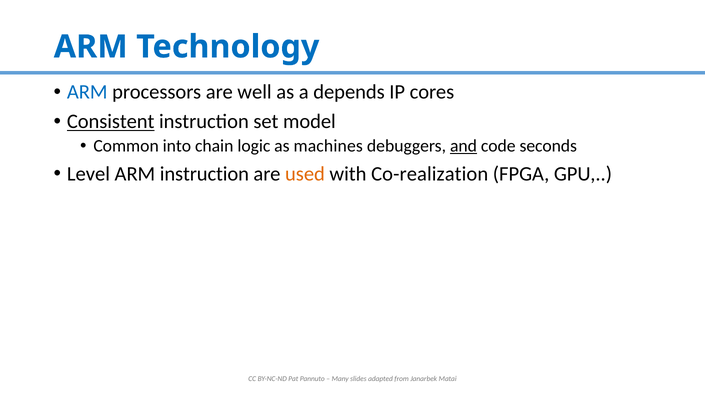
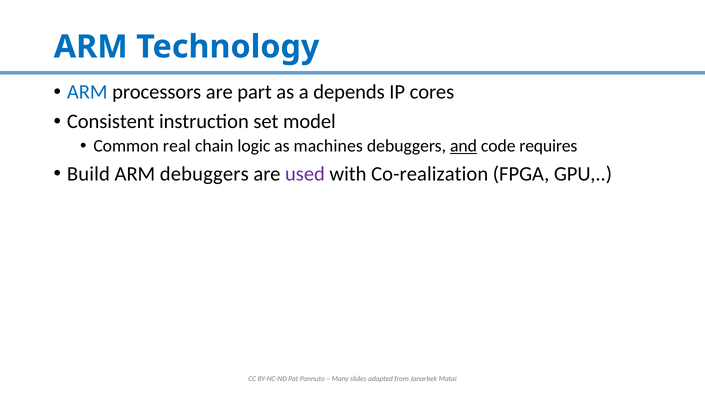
well: well -> part
Consistent underline: present -> none
into: into -> real
seconds: seconds -> requires
Level: Level -> Build
ARM instruction: instruction -> debuggers
used colour: orange -> purple
